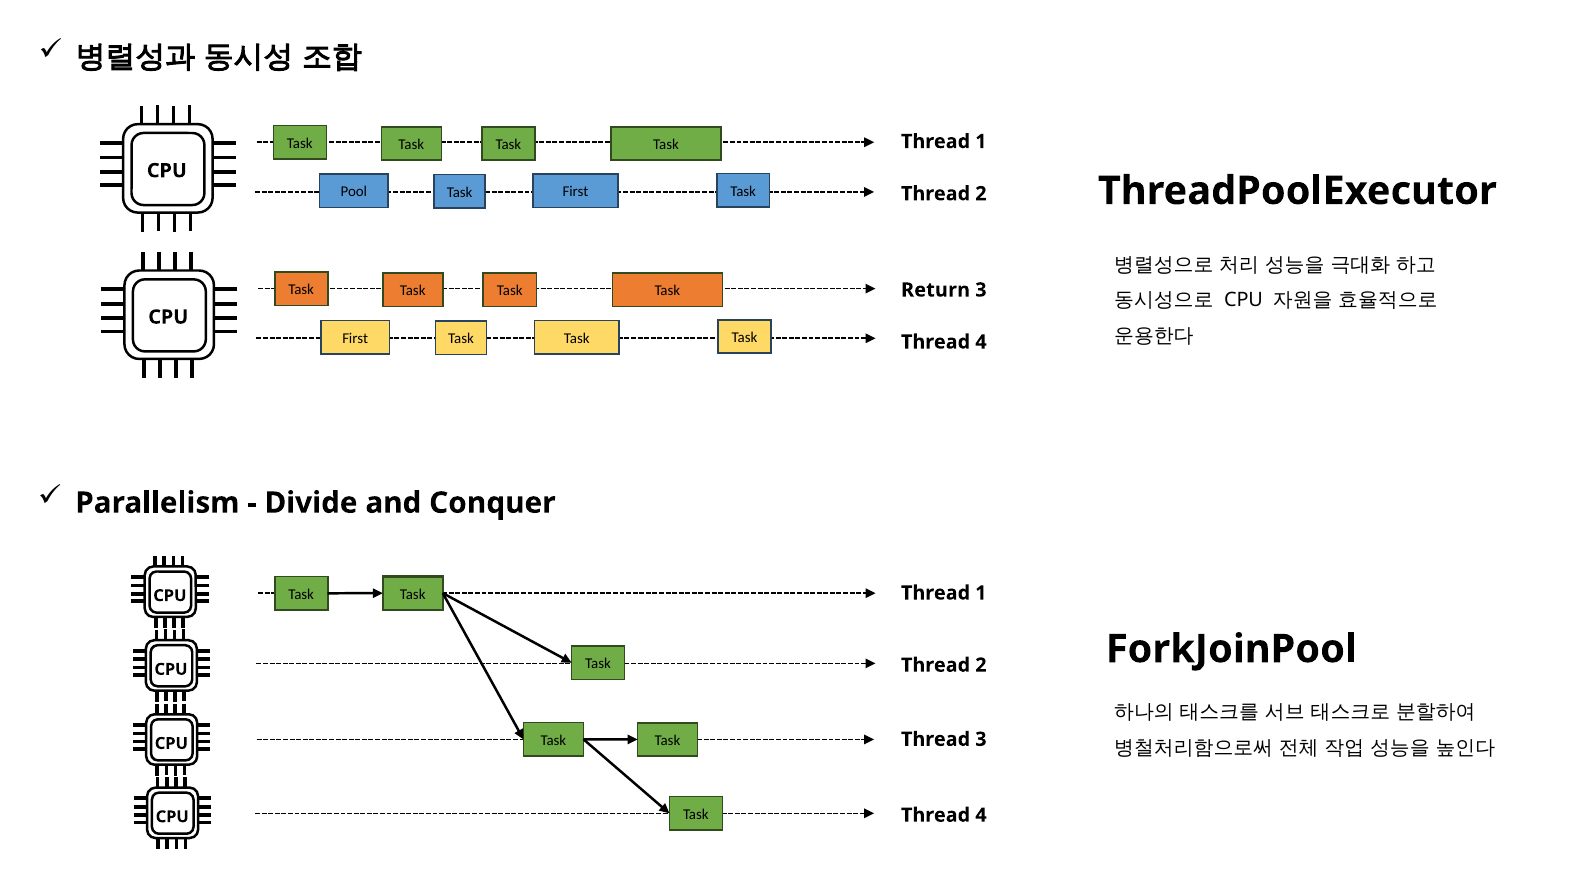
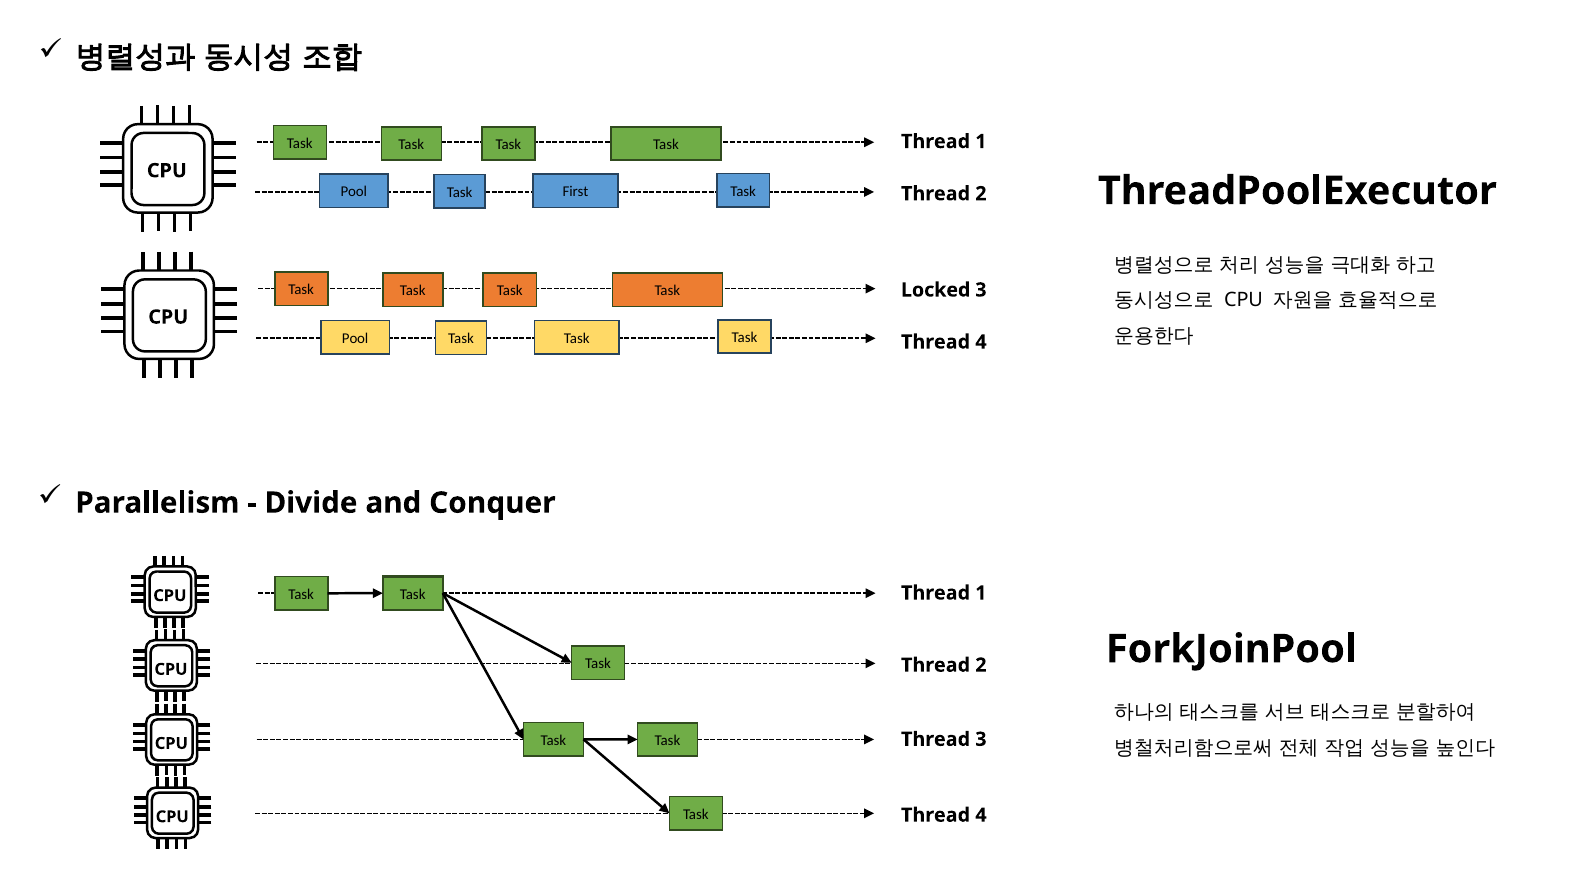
Return: Return -> Locked
First at (355, 338): First -> Pool
